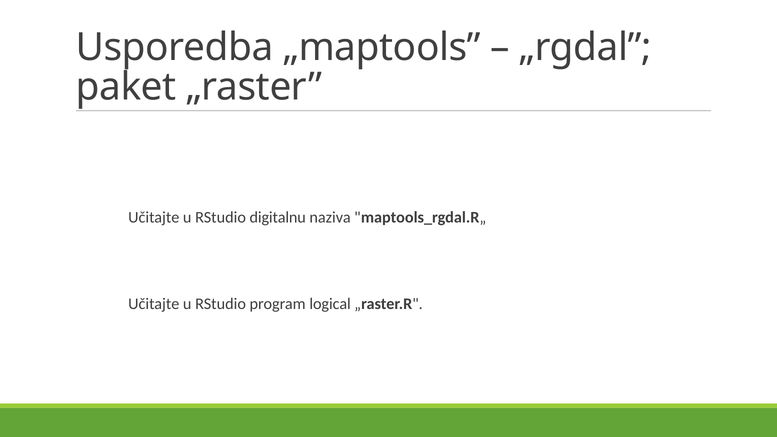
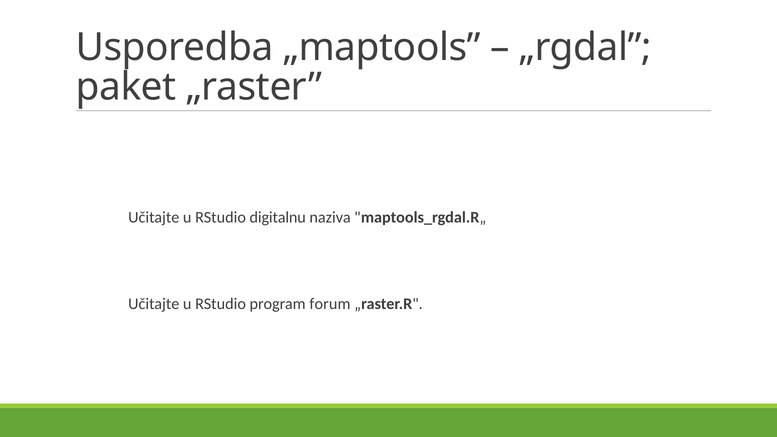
logical: logical -> forum
